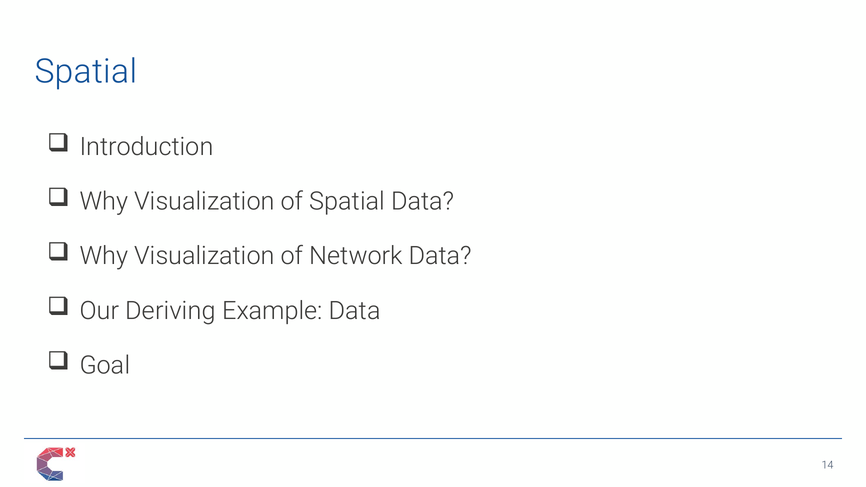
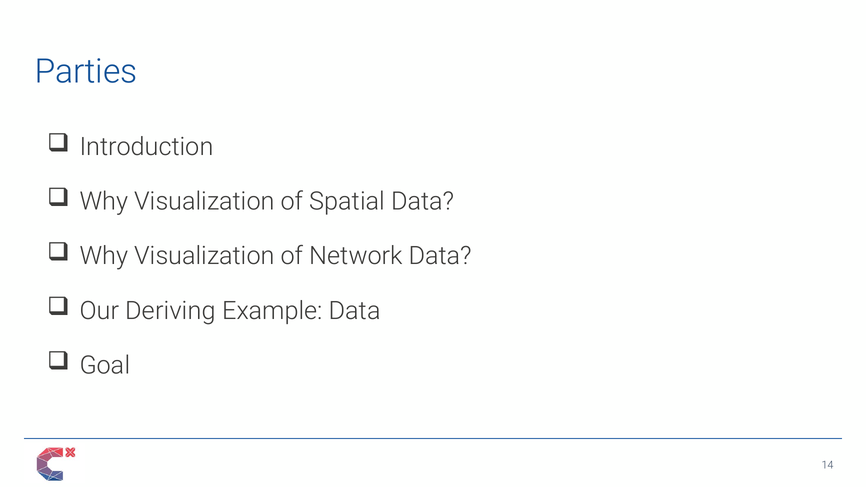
Spatial at (86, 72): Spatial -> Parties
